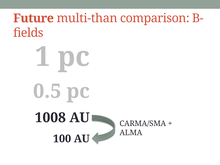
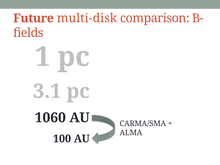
multi-than: multi-than -> multi-disk
0.5: 0.5 -> 3.1
1008: 1008 -> 1060
